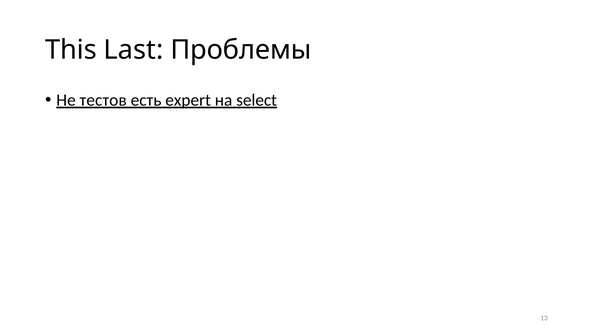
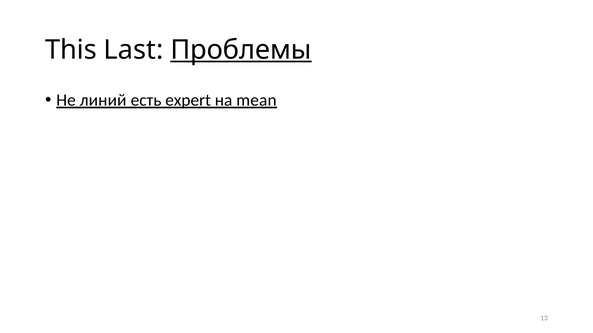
Проблемы underline: none -> present
тестов: тестов -> линий
select: select -> mean
